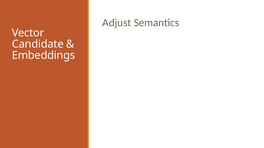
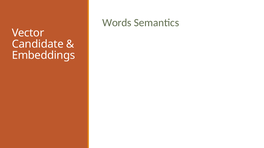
Adjust: Adjust -> Words
